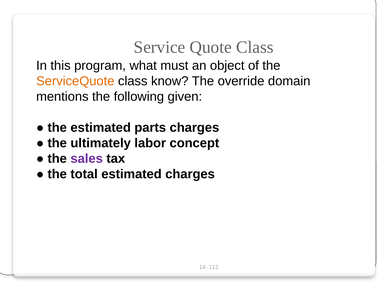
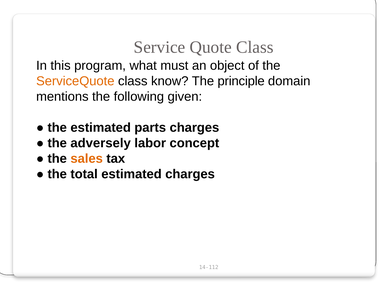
override: override -> principle
ultimately: ultimately -> adversely
sales colour: purple -> orange
